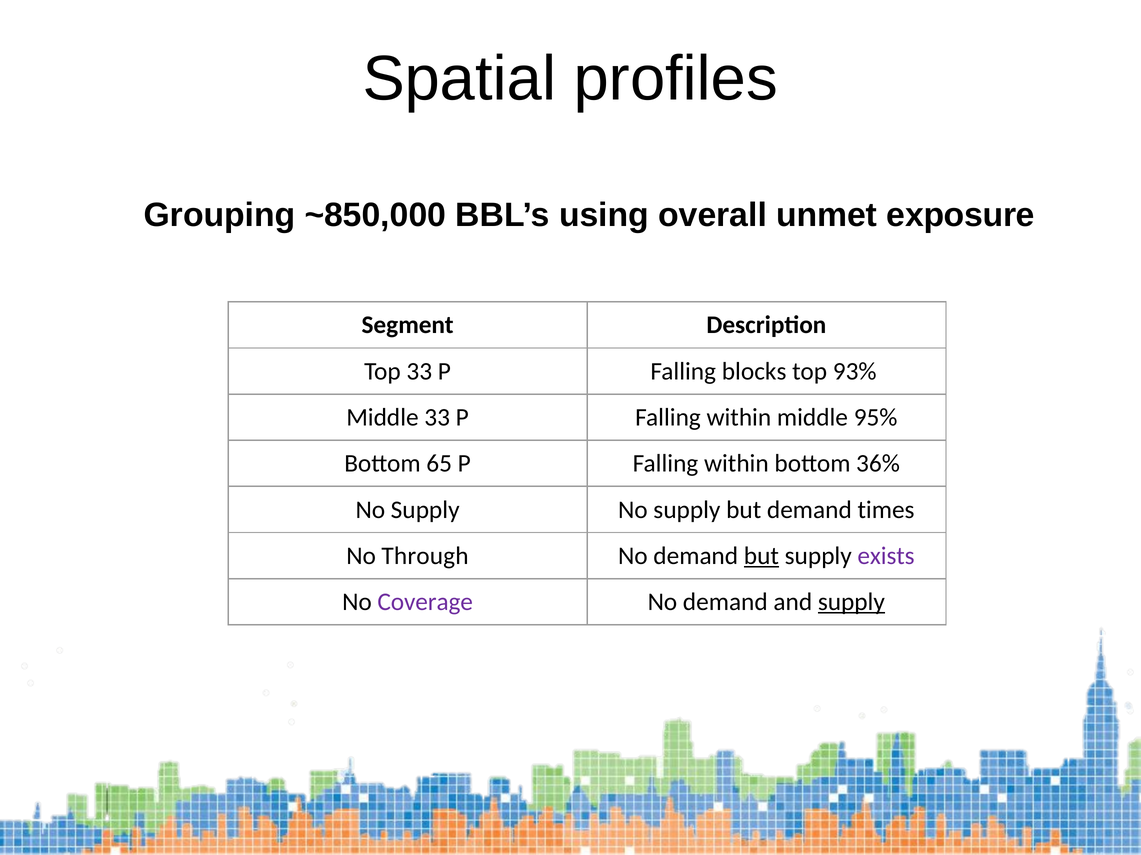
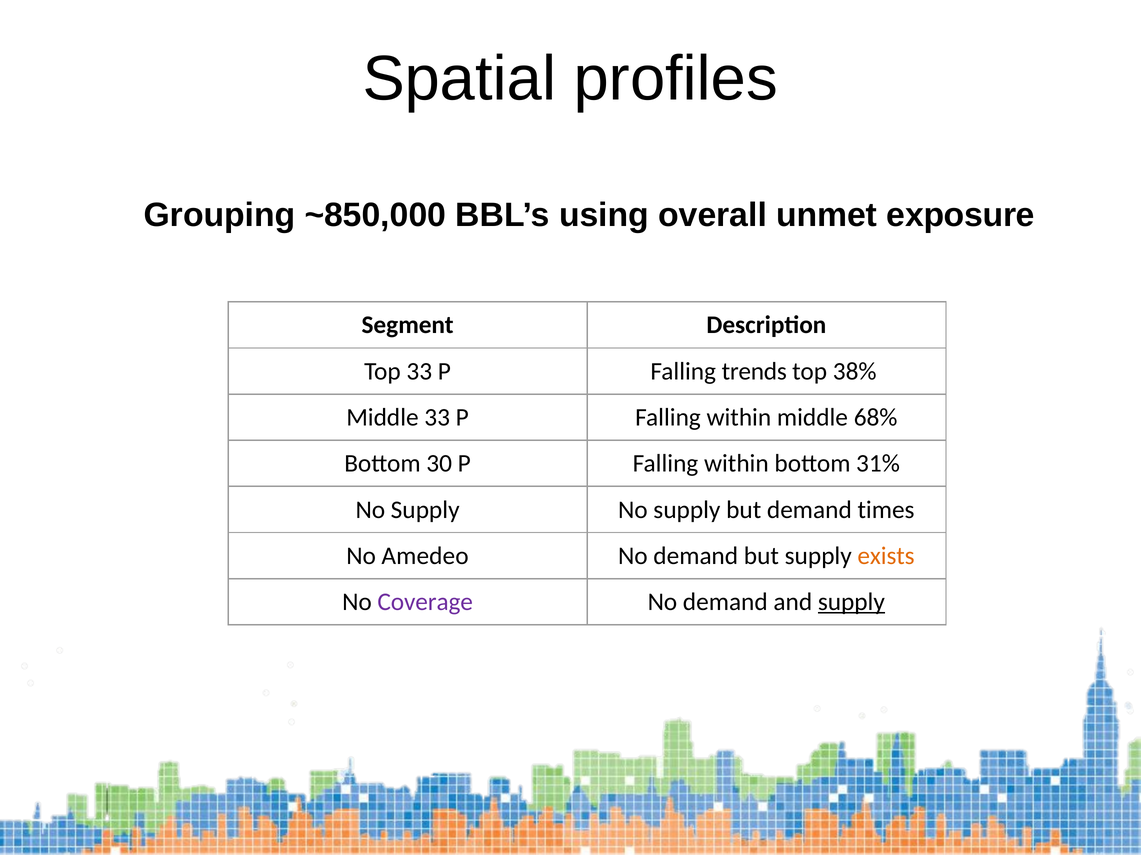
blocks: blocks -> trends
93%: 93% -> 38%
95%: 95% -> 68%
65: 65 -> 30
36%: 36% -> 31%
Through: Through -> Amedeo
but at (761, 556) underline: present -> none
exists colour: purple -> orange
